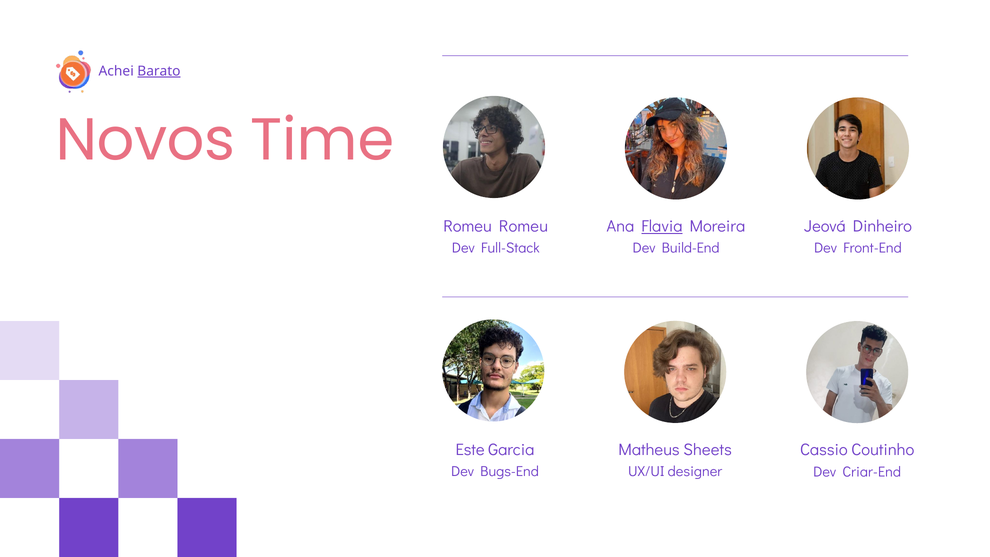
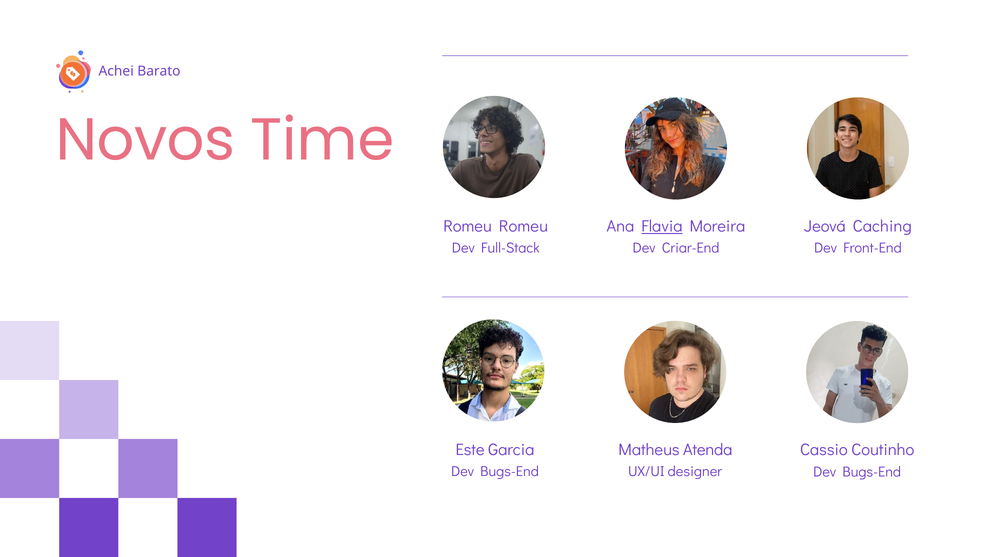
Barato underline: present -> none
Dinheiro: Dinheiro -> Caching
Build-End: Build-End -> Criar-End
Sheets: Sheets -> Atenda
Criar-End at (872, 472): Criar-End -> Bugs-End
